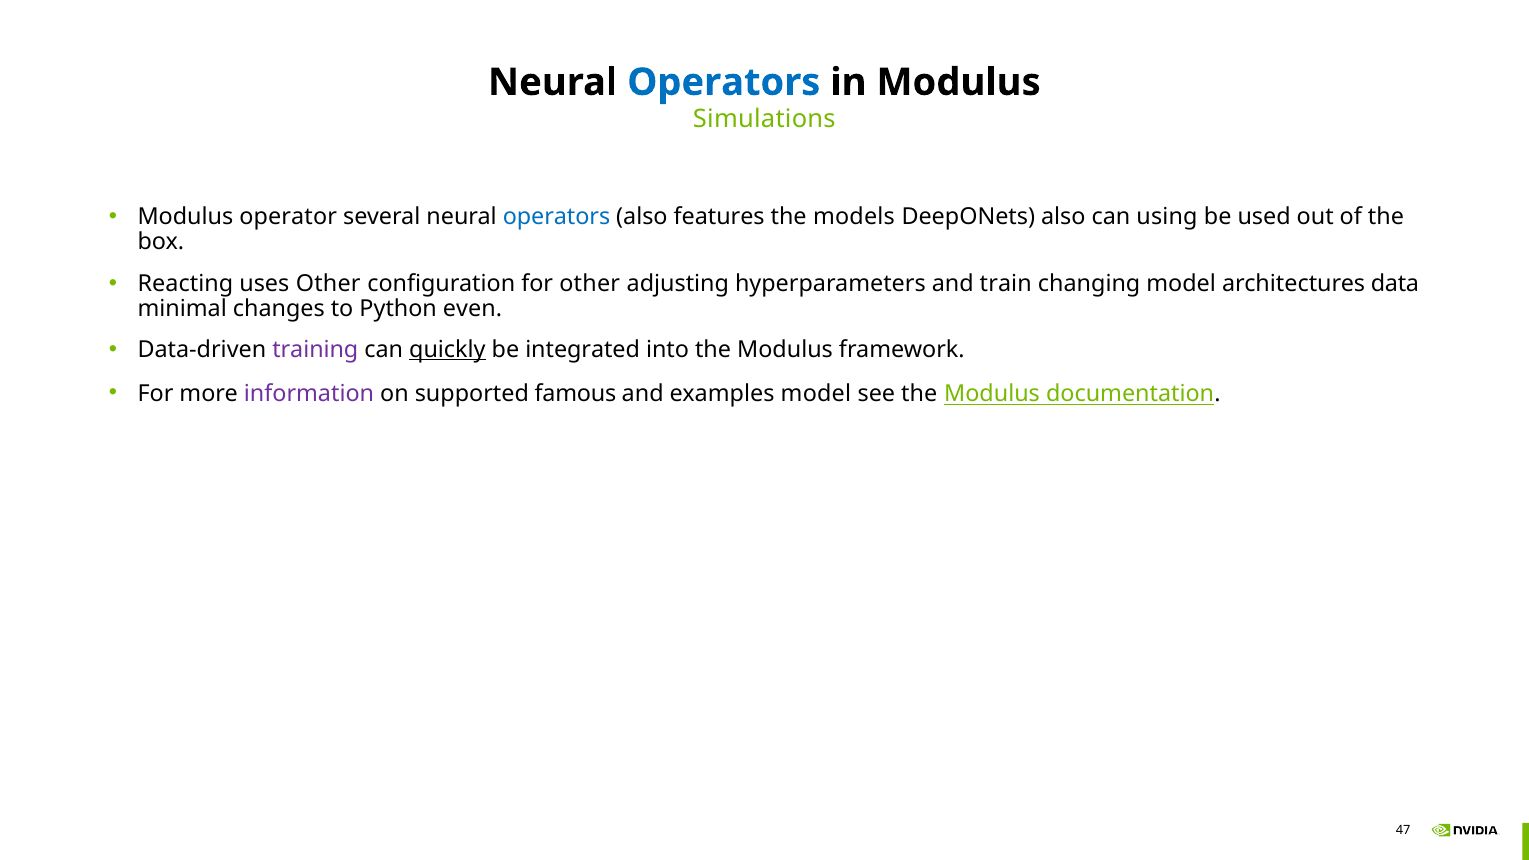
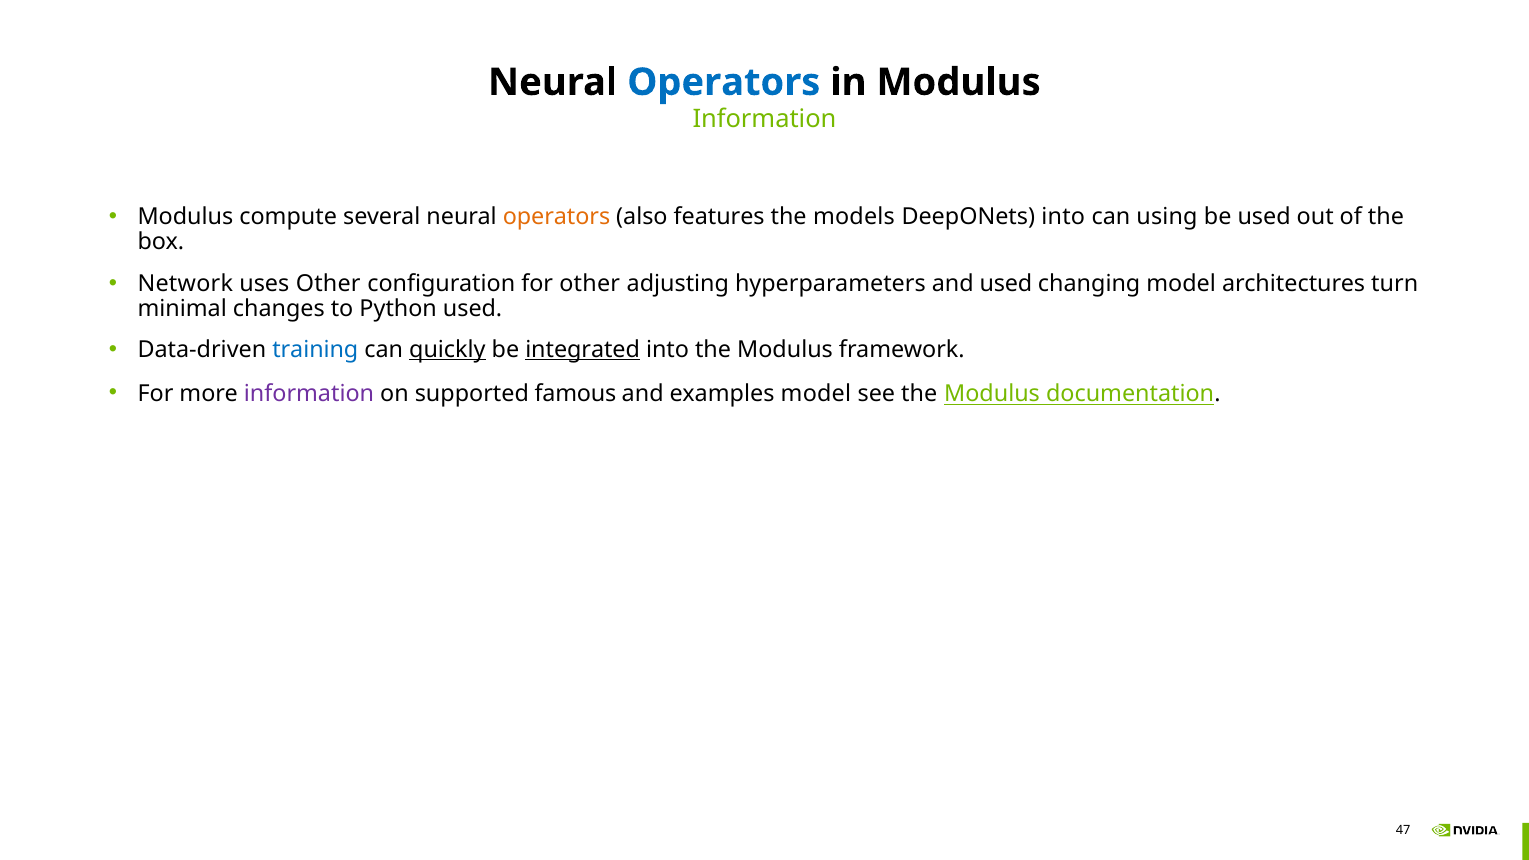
Simulations at (764, 119): Simulations -> Information
operator: operator -> compute
operators at (556, 217) colour: blue -> orange
DeepONets also: also -> into
Reacting: Reacting -> Network
and train: train -> used
data: data -> turn
Python even: even -> used
training colour: purple -> blue
integrated underline: none -> present
